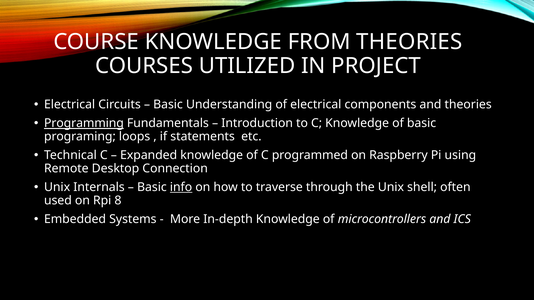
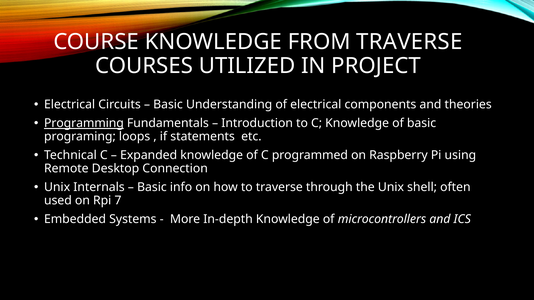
FROM THEORIES: THEORIES -> TRAVERSE
info underline: present -> none
8: 8 -> 7
